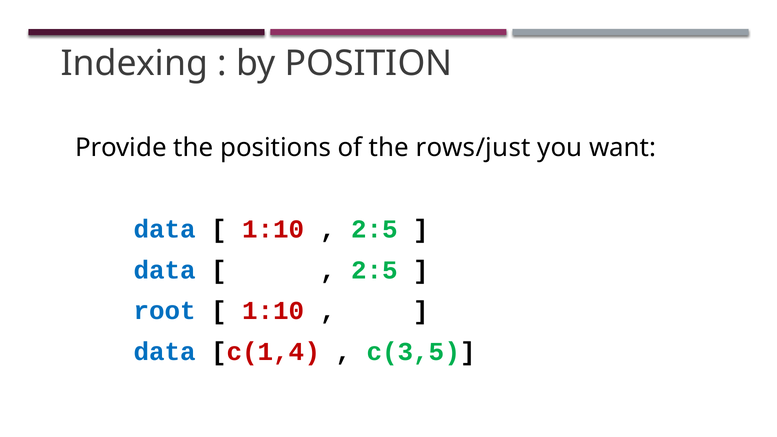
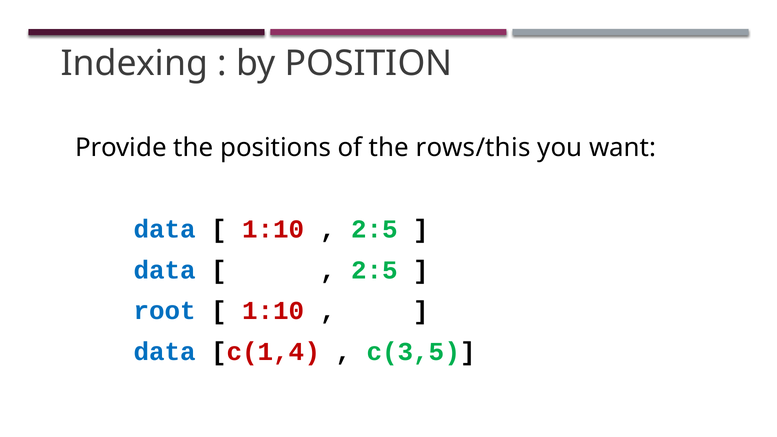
rows/just: rows/just -> rows/this
